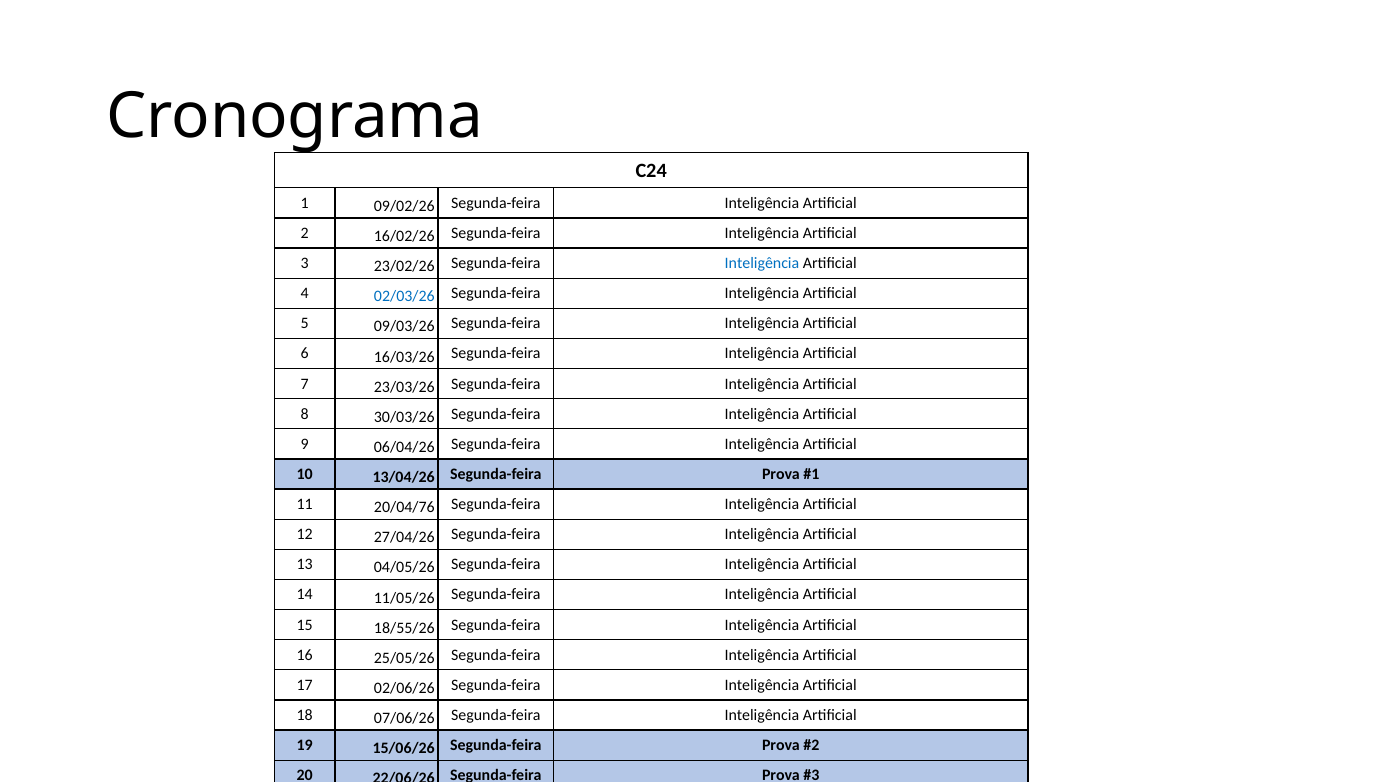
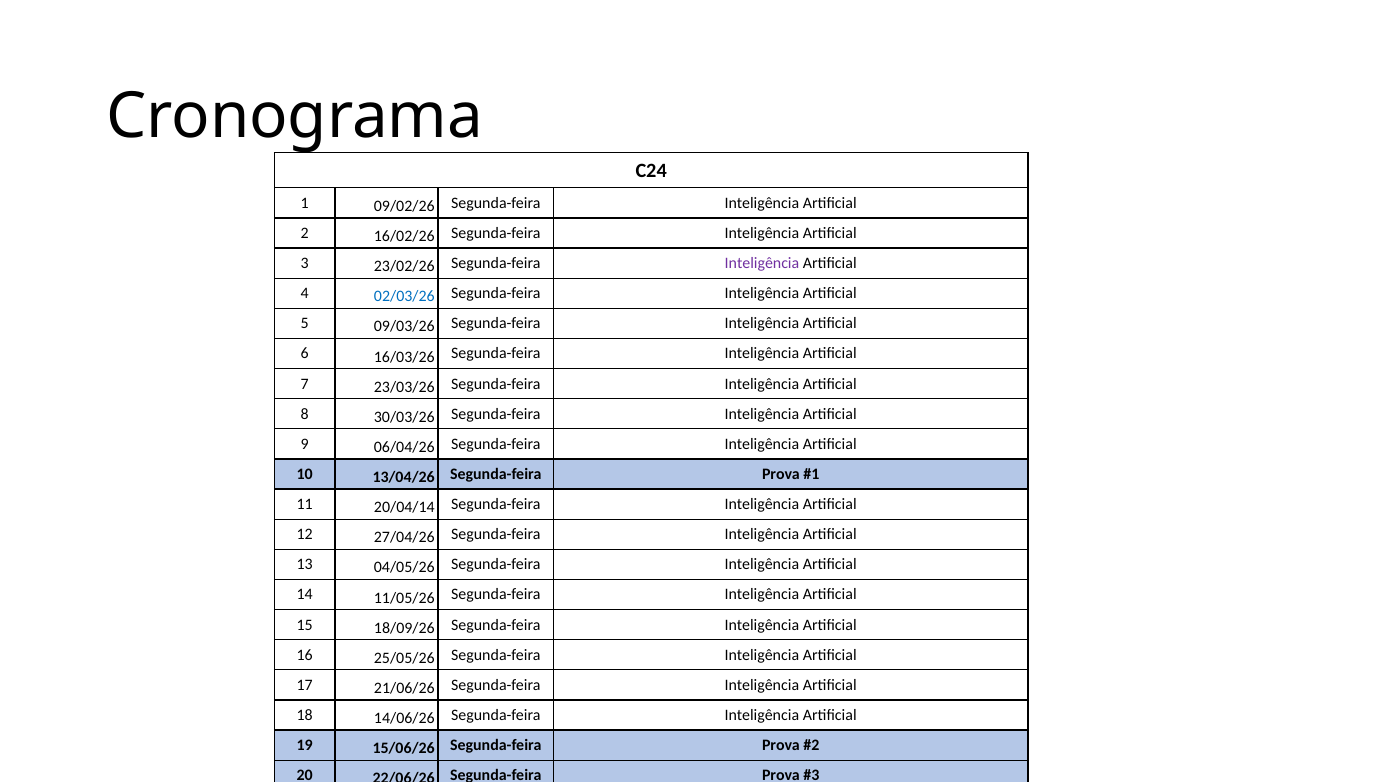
Inteligência at (762, 263) colour: blue -> purple
20/04/76: 20/04/76 -> 20/04/14
18/55/26: 18/55/26 -> 18/09/26
02/06/26: 02/06/26 -> 21/06/26
07/06/26: 07/06/26 -> 14/06/26
